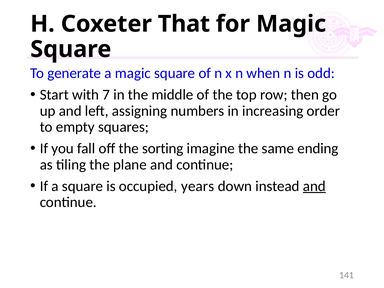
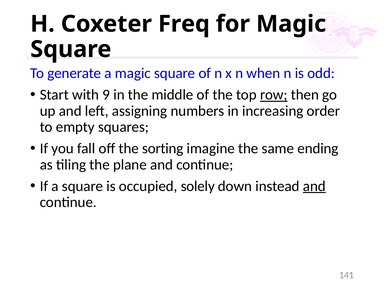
That: That -> Freq
7: 7 -> 9
row underline: none -> present
years: years -> solely
